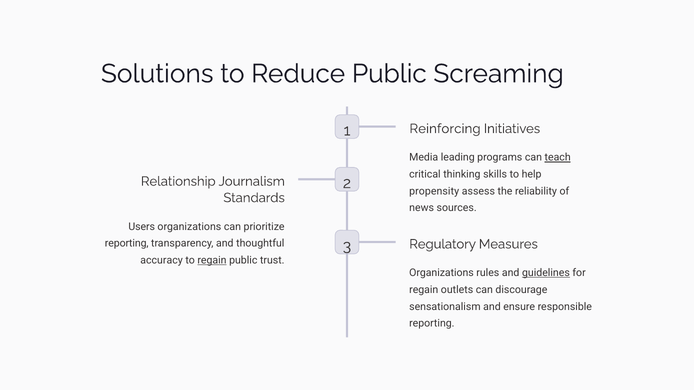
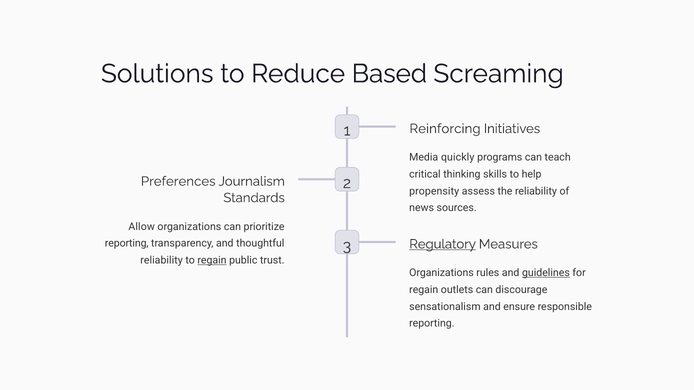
Reduce Public: Public -> Based
leading: leading -> quickly
teach underline: present -> none
Relationship: Relationship -> Preferences
Users: Users -> Allow
Regulatory underline: none -> present
accuracy at (162, 260): accuracy -> reliability
